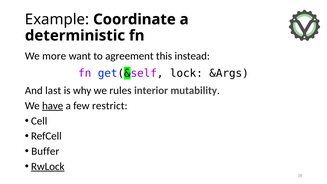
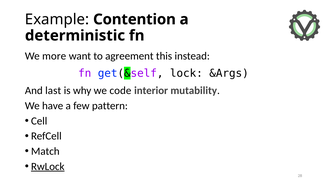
Coordinate: Coordinate -> Contention
rules: rules -> code
have underline: present -> none
restrict: restrict -> pattern
Buffer: Buffer -> Match
